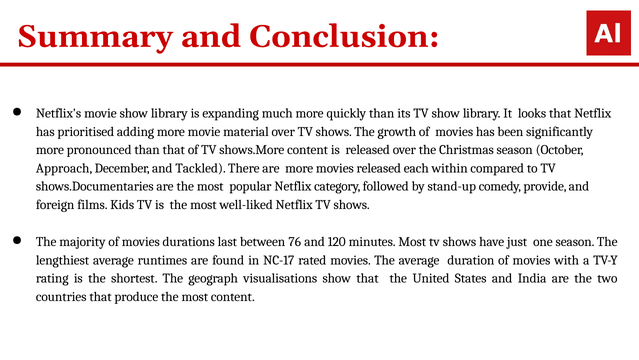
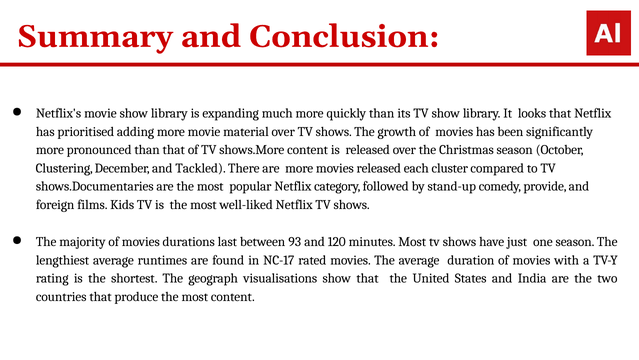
Approach: Approach -> Clustering
within: within -> cluster
76: 76 -> 93
